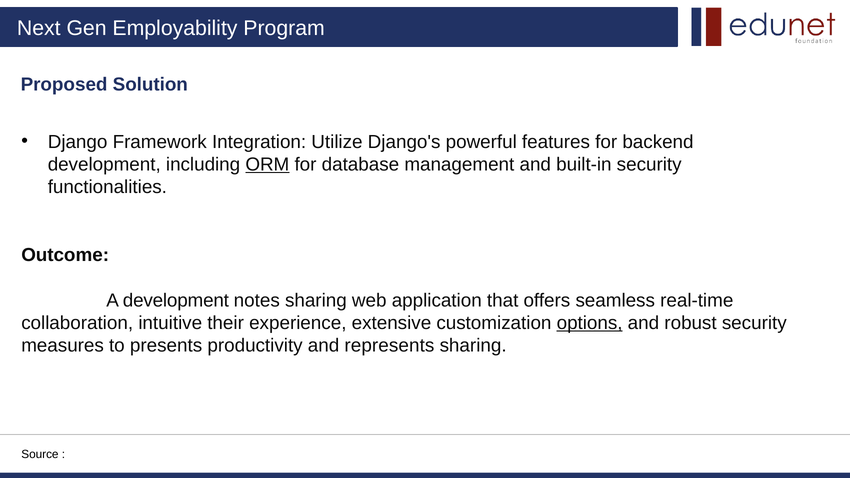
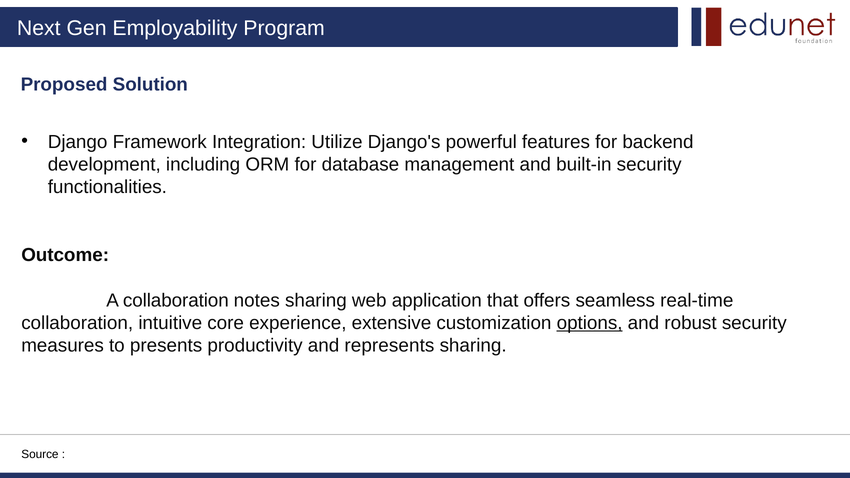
ORM underline: present -> none
A development: development -> collaboration
their: their -> core
